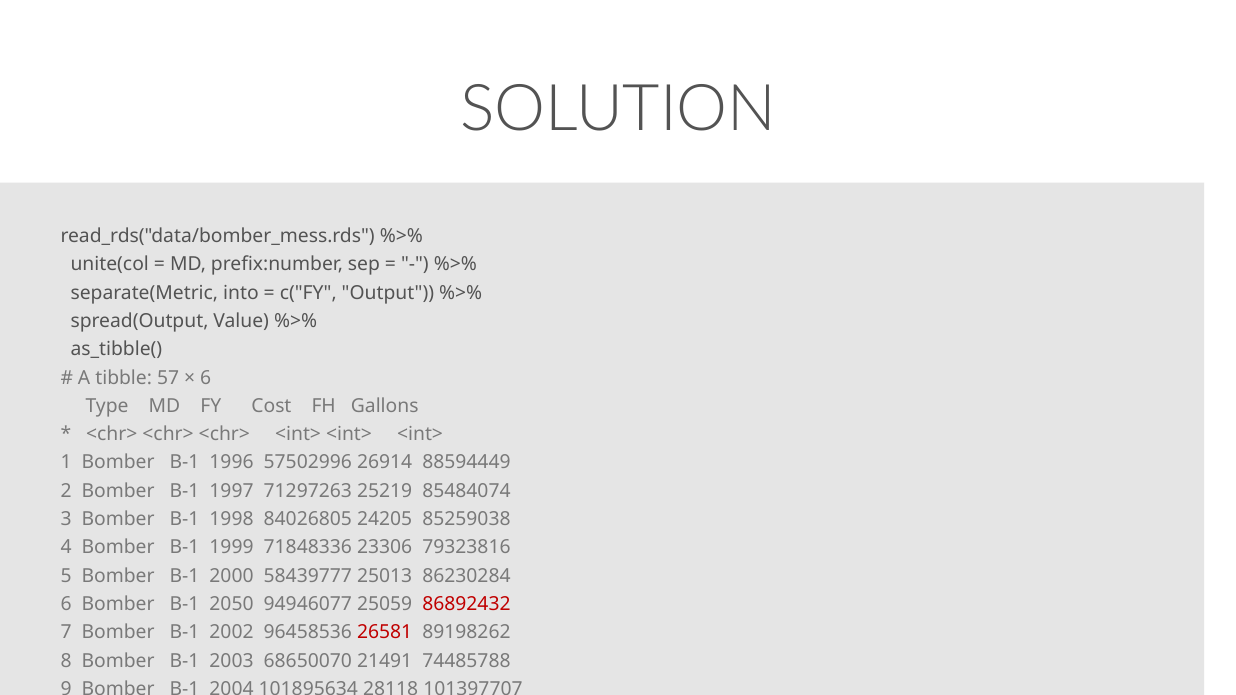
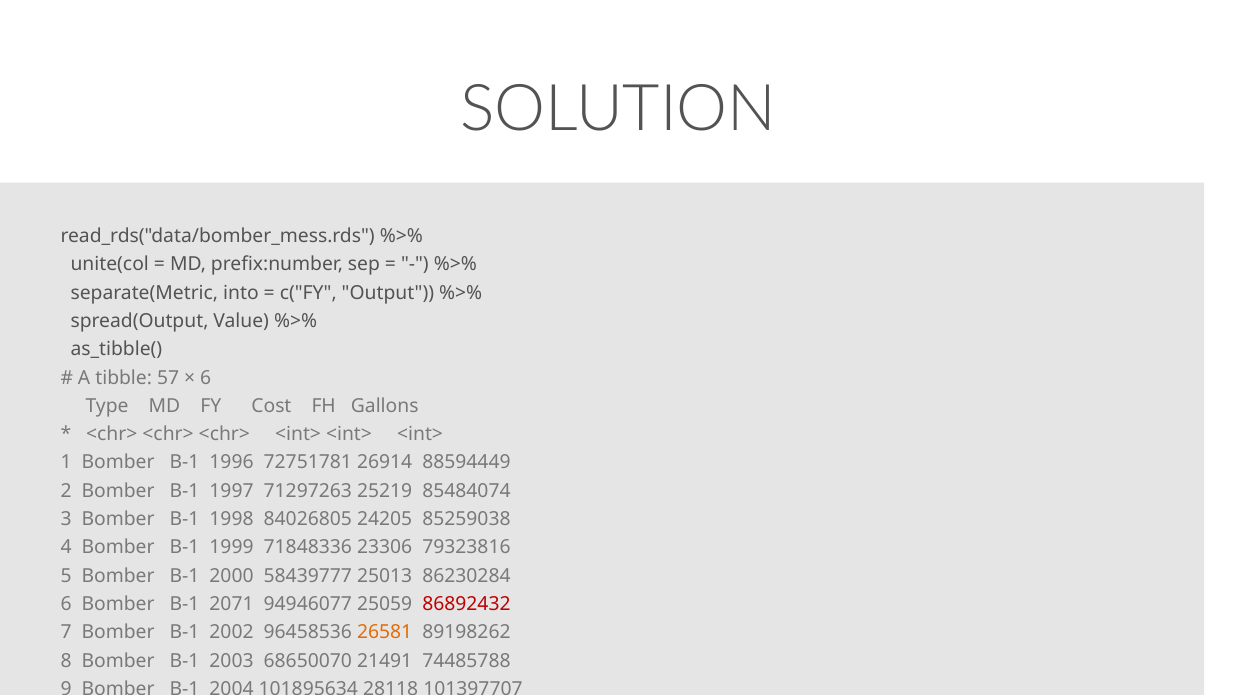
57502996: 57502996 -> 72751781
2050: 2050 -> 2071
26581 colour: red -> orange
